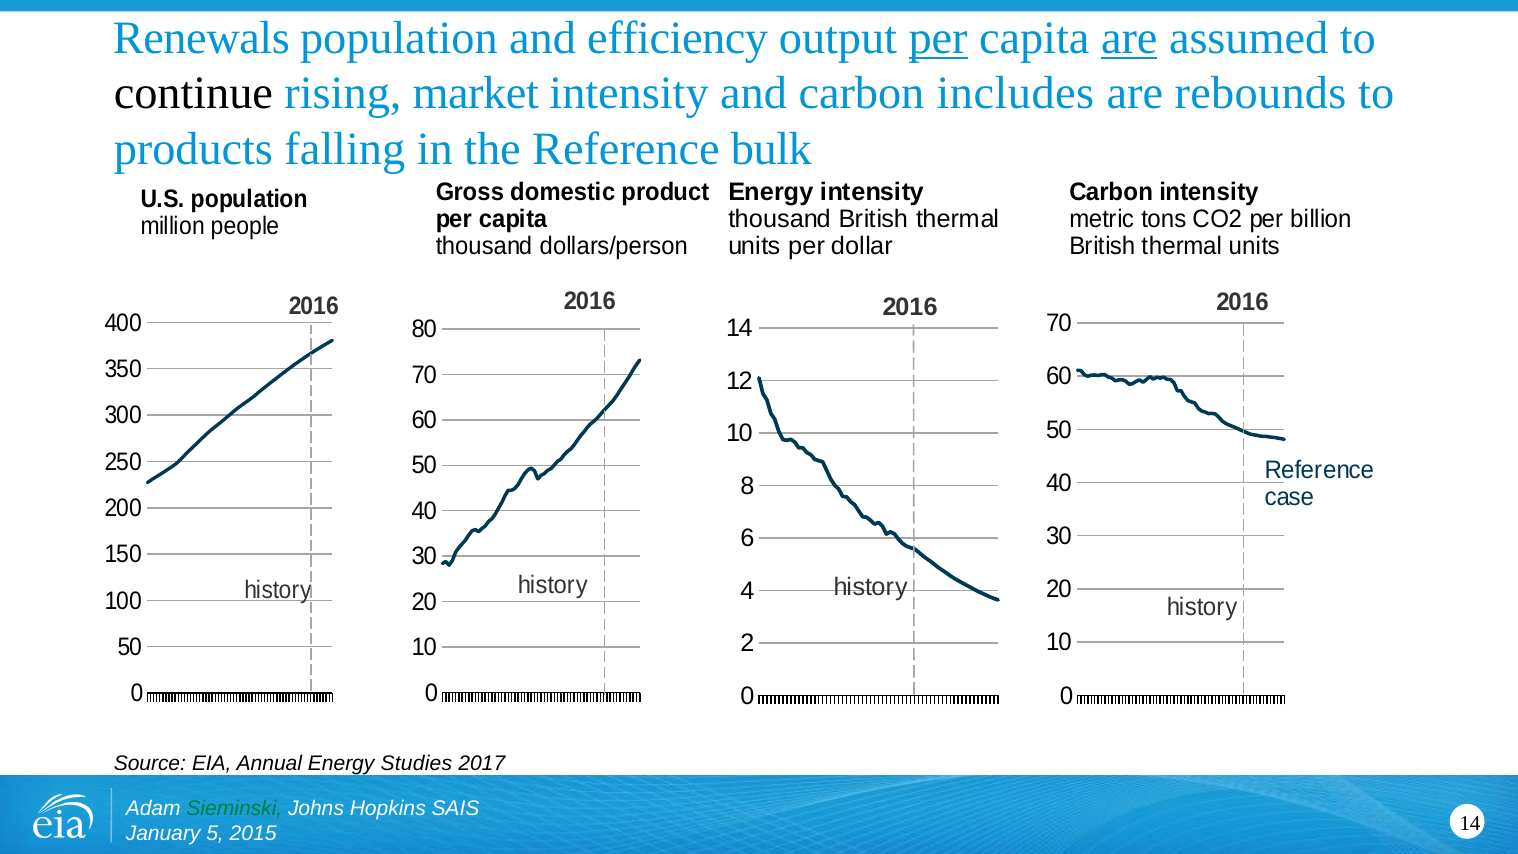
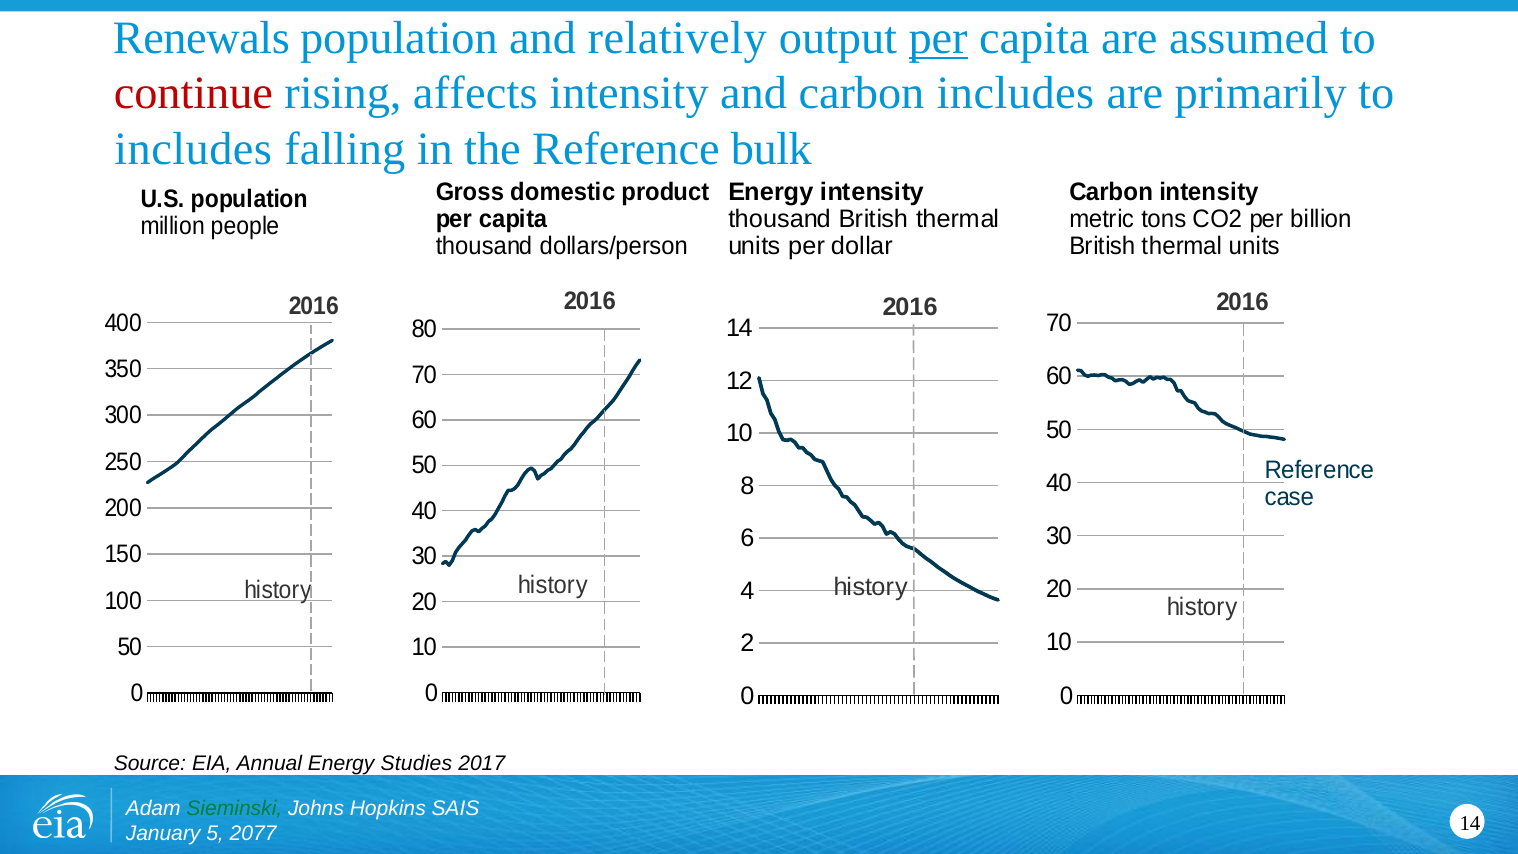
efficiency: efficiency -> relatively
are at (1129, 38) underline: present -> none
continue colour: black -> red
market: market -> affects
rebounds: rebounds -> primarily
products at (193, 149): products -> includes
2015: 2015 -> 2077
